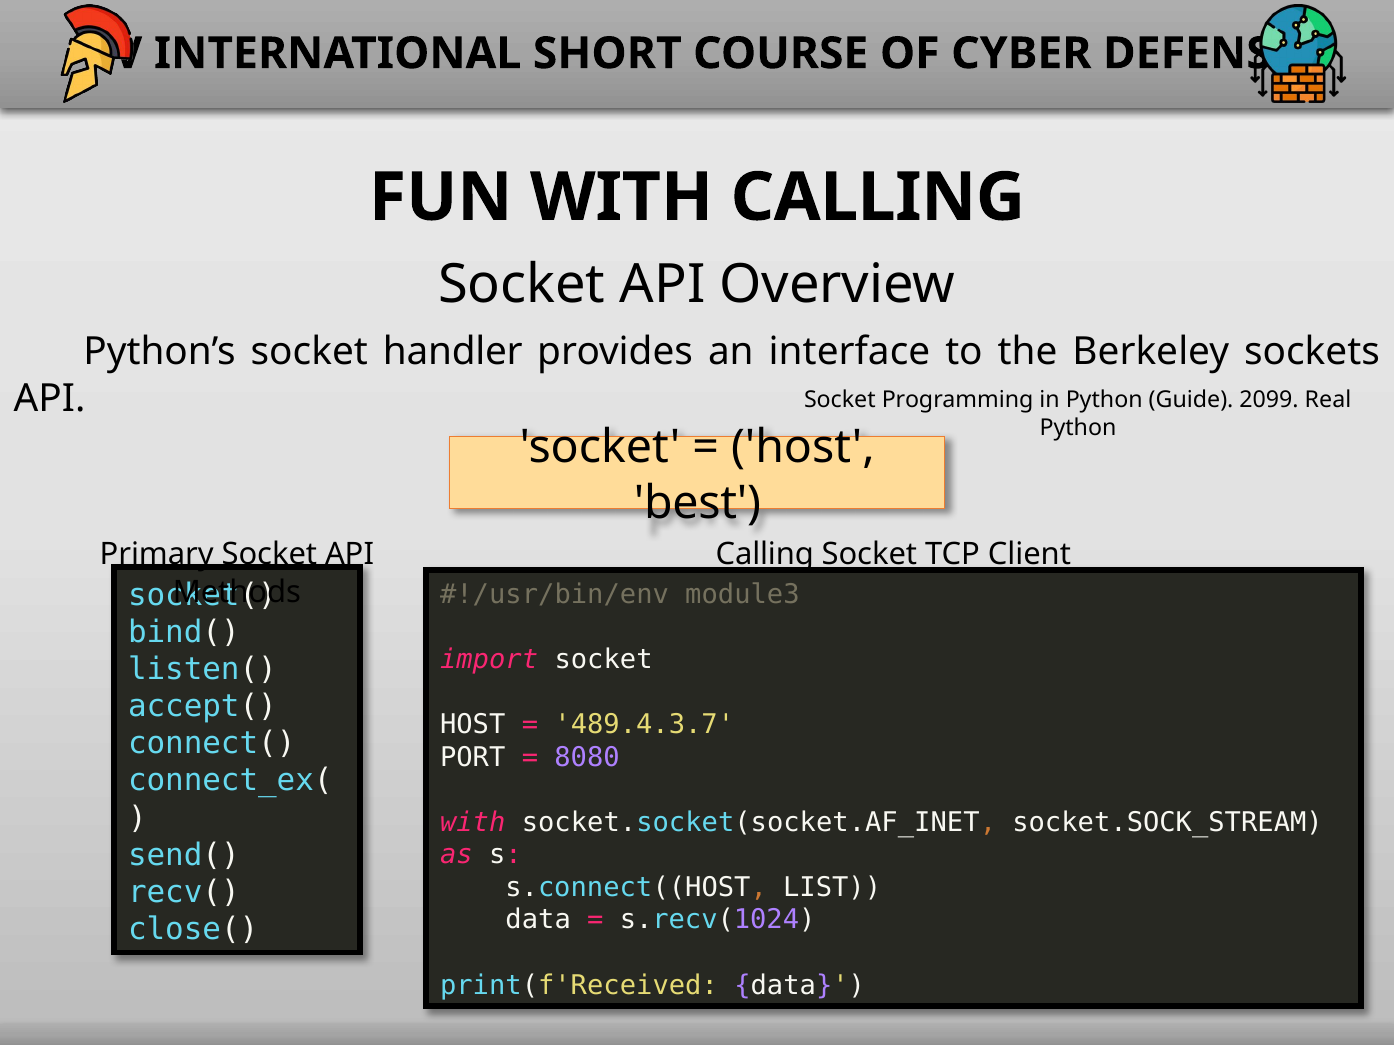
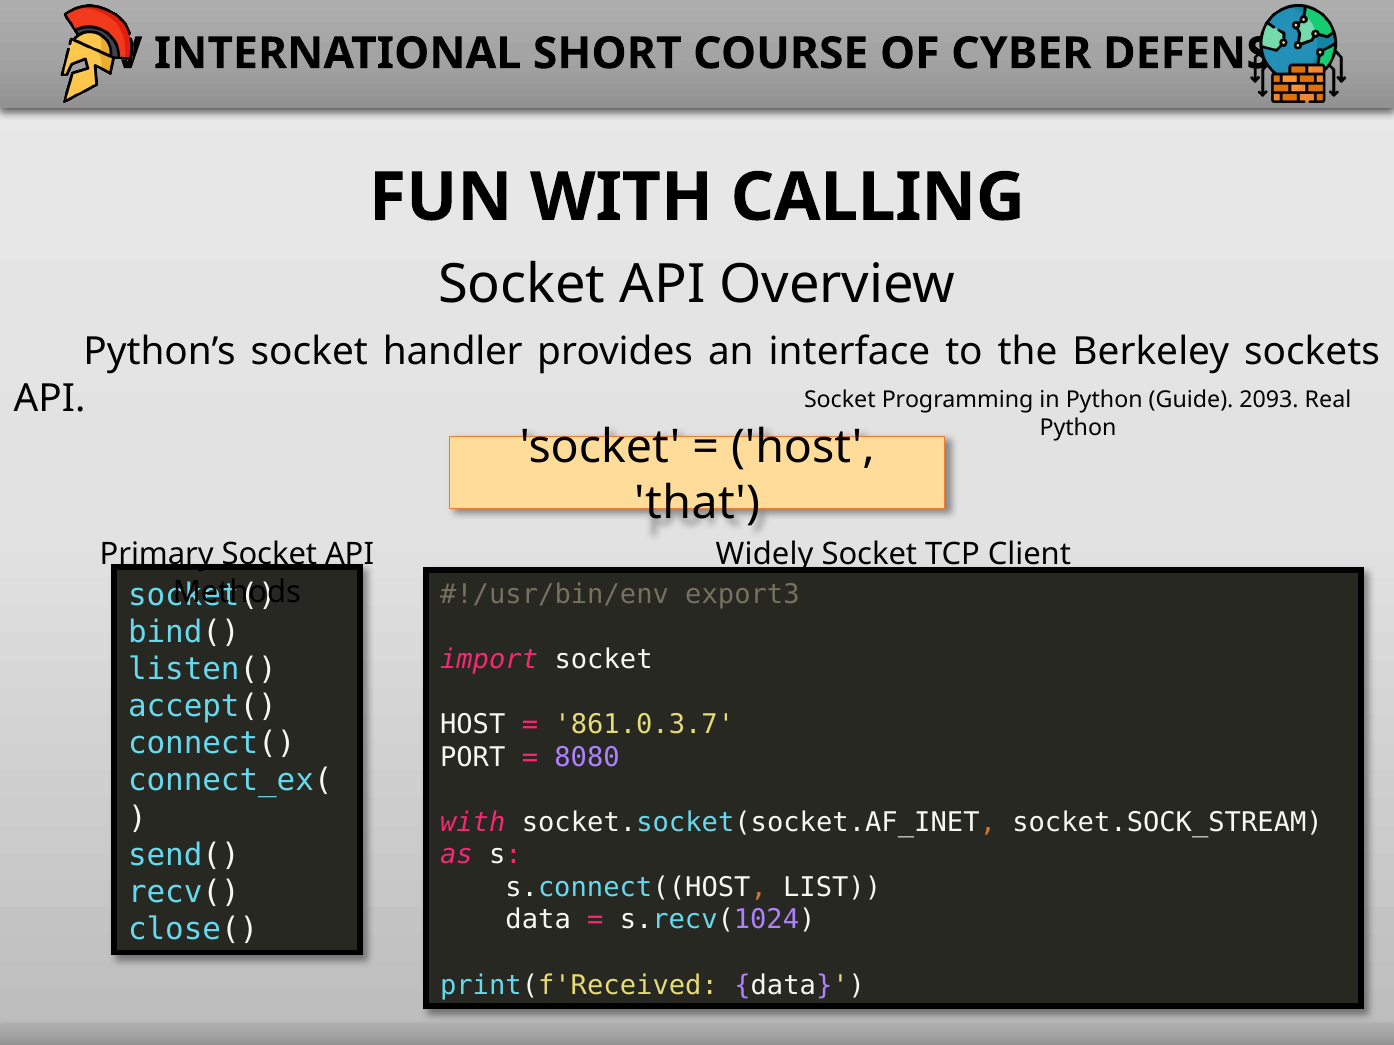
2099: 2099 -> 2093
best: best -> that
Calling at (765, 555): Calling -> Widely
module3: module3 -> export3
489.4.3.7: 489.4.3.7 -> 861.0.3.7
